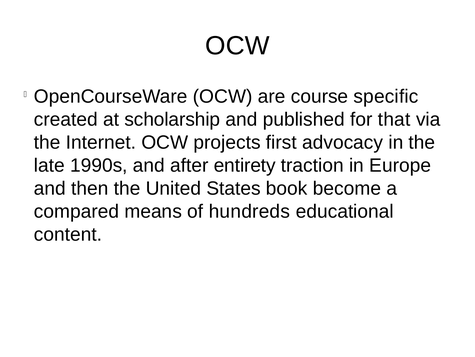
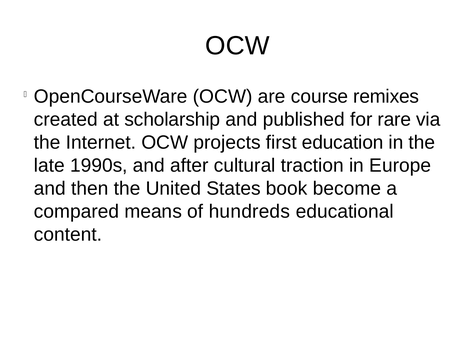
specific: specific -> remixes
that: that -> rare
advocacy: advocacy -> education
entirety: entirety -> cultural
